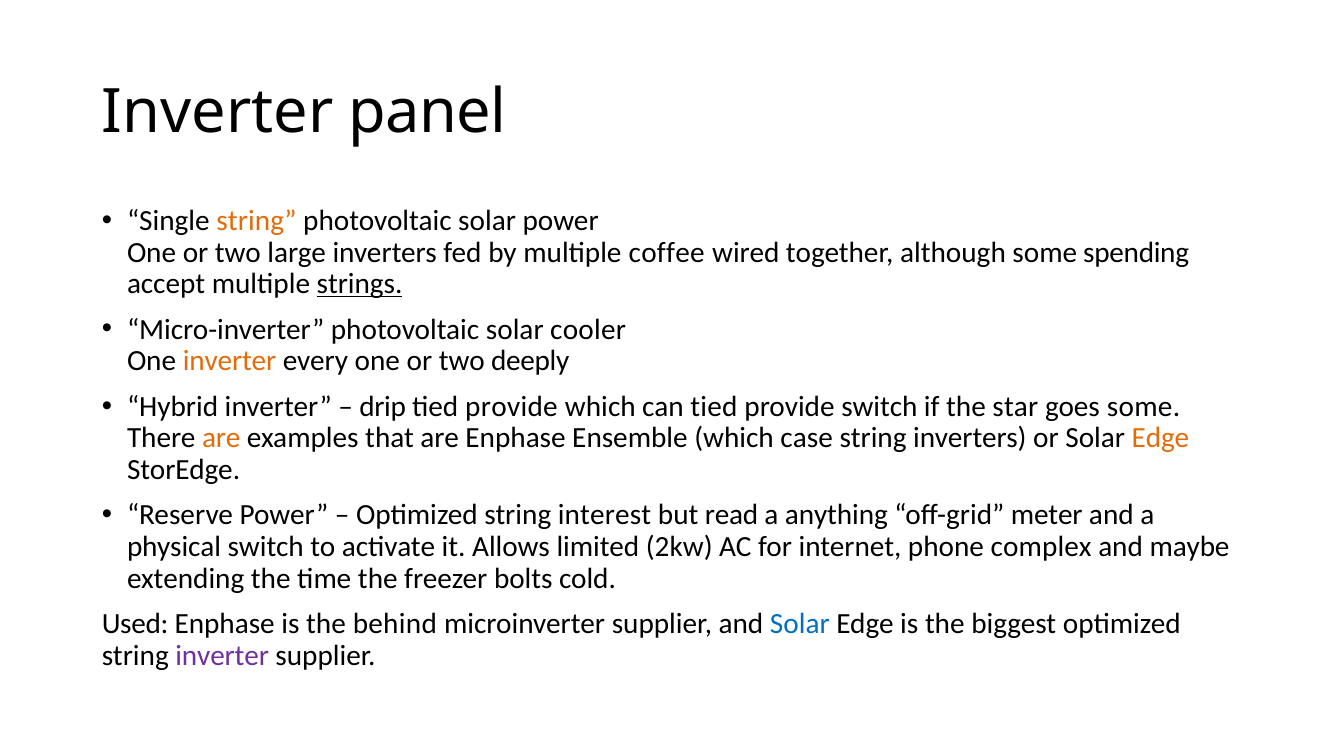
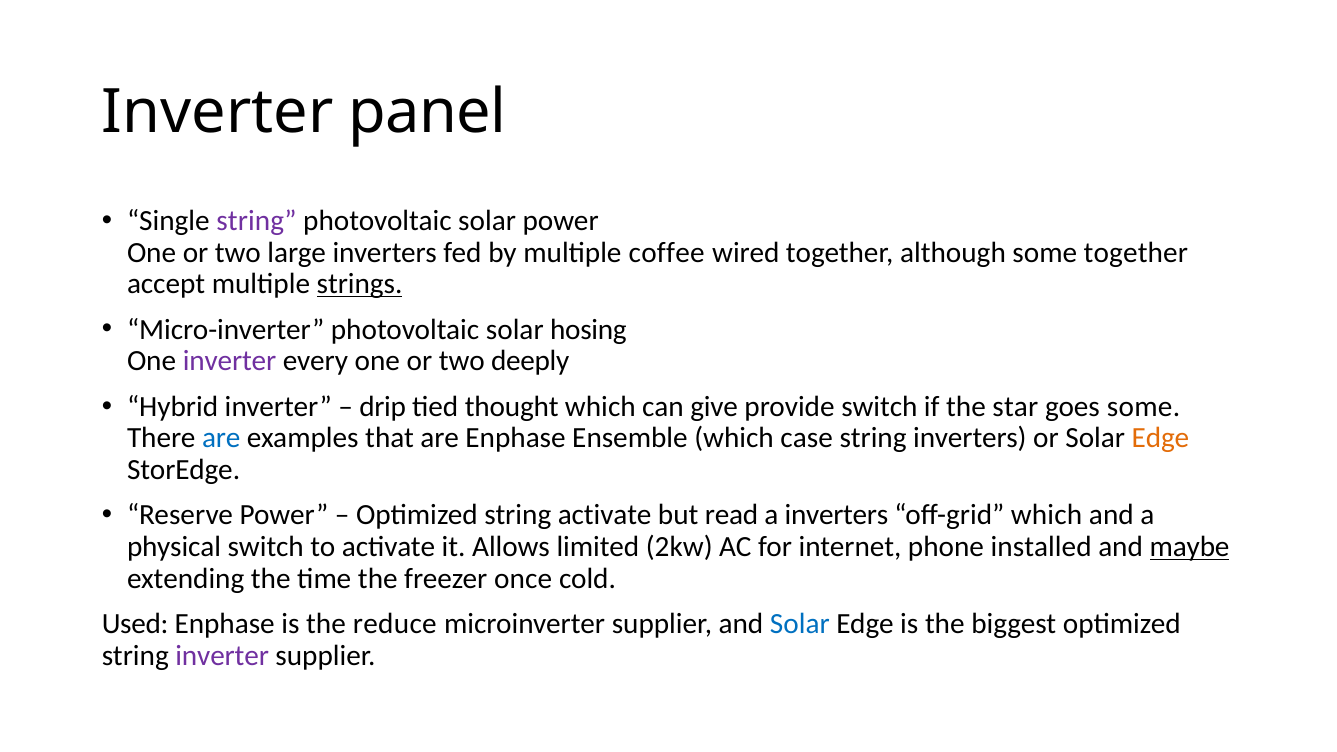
string at (256, 221) colour: orange -> purple
some spending: spending -> together
cooler: cooler -> hosing
inverter at (230, 361) colour: orange -> purple
provide at (511, 407): provide -> thought
can tied: tied -> give
are at (221, 438) colour: orange -> blue
string interest: interest -> activate
a anything: anything -> inverters
off-grid meter: meter -> which
complex: complex -> installed
maybe underline: none -> present
bolts: bolts -> once
behind: behind -> reduce
